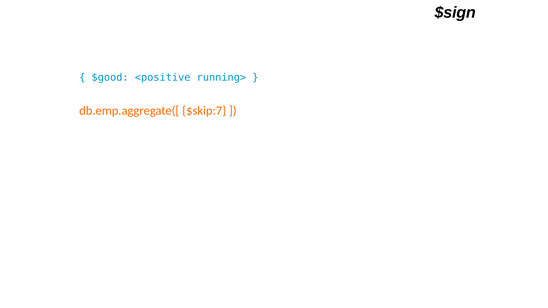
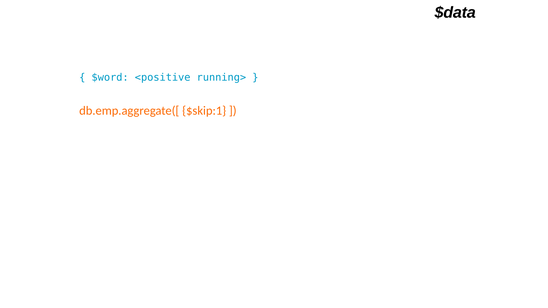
$sign: $sign -> $data
$good: $good -> $word
$skip:7: $skip:7 -> $skip:1
